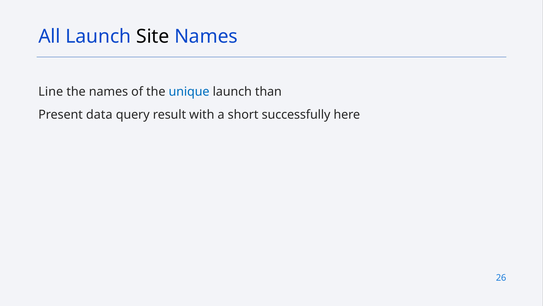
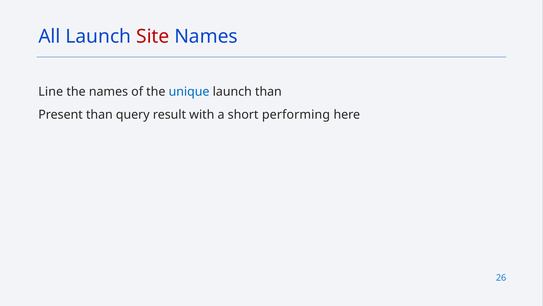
Site colour: black -> red
Present data: data -> than
successfully: successfully -> performing
